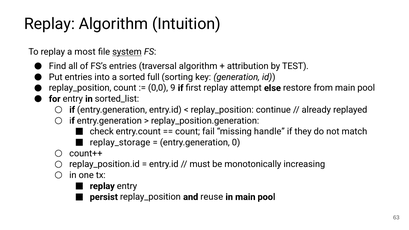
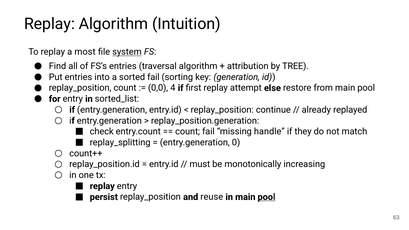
TEST: TEST -> TREE
sorted full: full -> fail
9: 9 -> 4
replay_storage: replay_storage -> replay_splitting
pool at (266, 197) underline: none -> present
